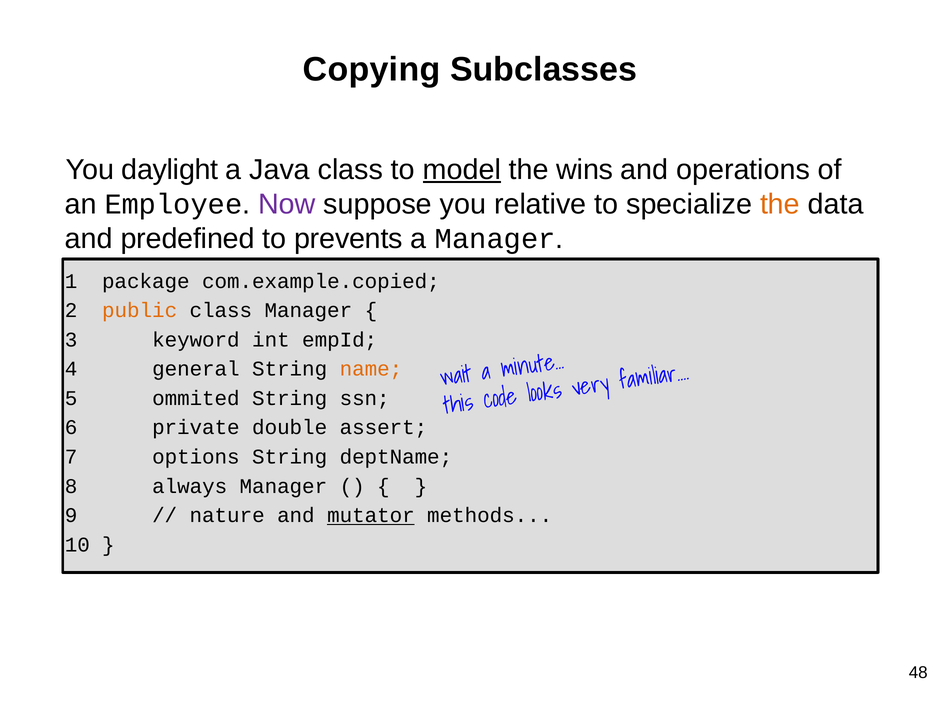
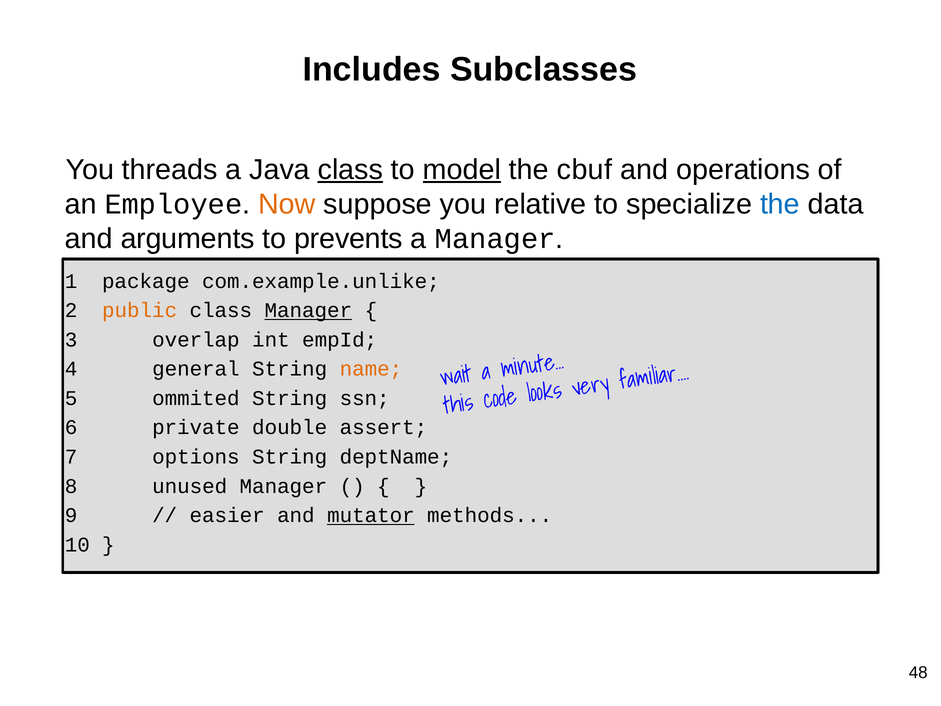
Copying: Copying -> Includes
daylight: daylight -> threads
class at (350, 170) underline: none -> present
wins: wins -> cbuf
Now colour: purple -> orange
the at (780, 204) colour: orange -> blue
predefined: predefined -> arguments
com.example.copied: com.example.copied -> com.example.unlike
Manager at (308, 310) underline: none -> present
keyword: keyword -> overlap
always: always -> unused
nature: nature -> easier
